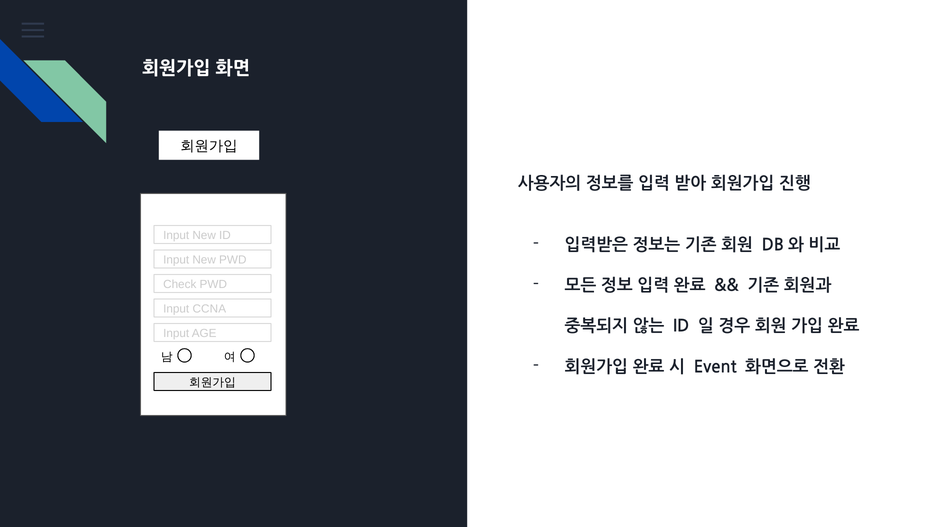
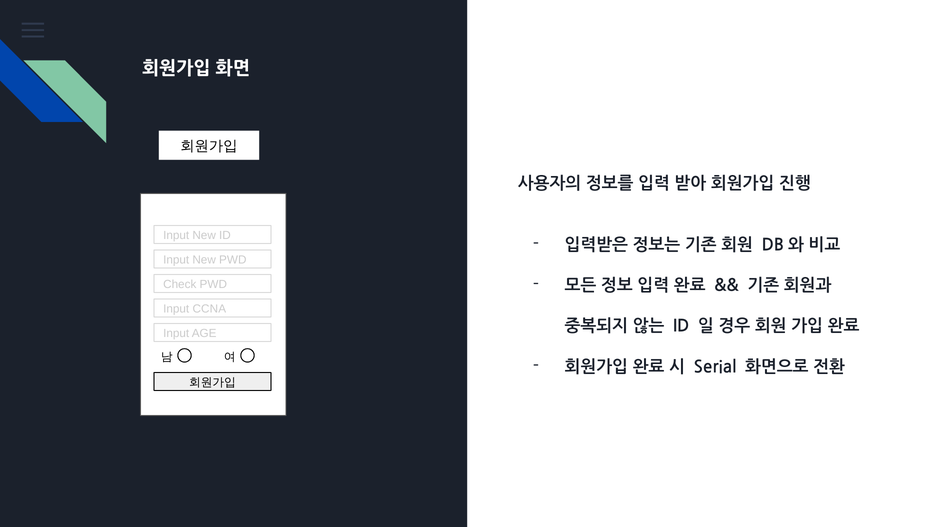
Event: Event -> Serial
